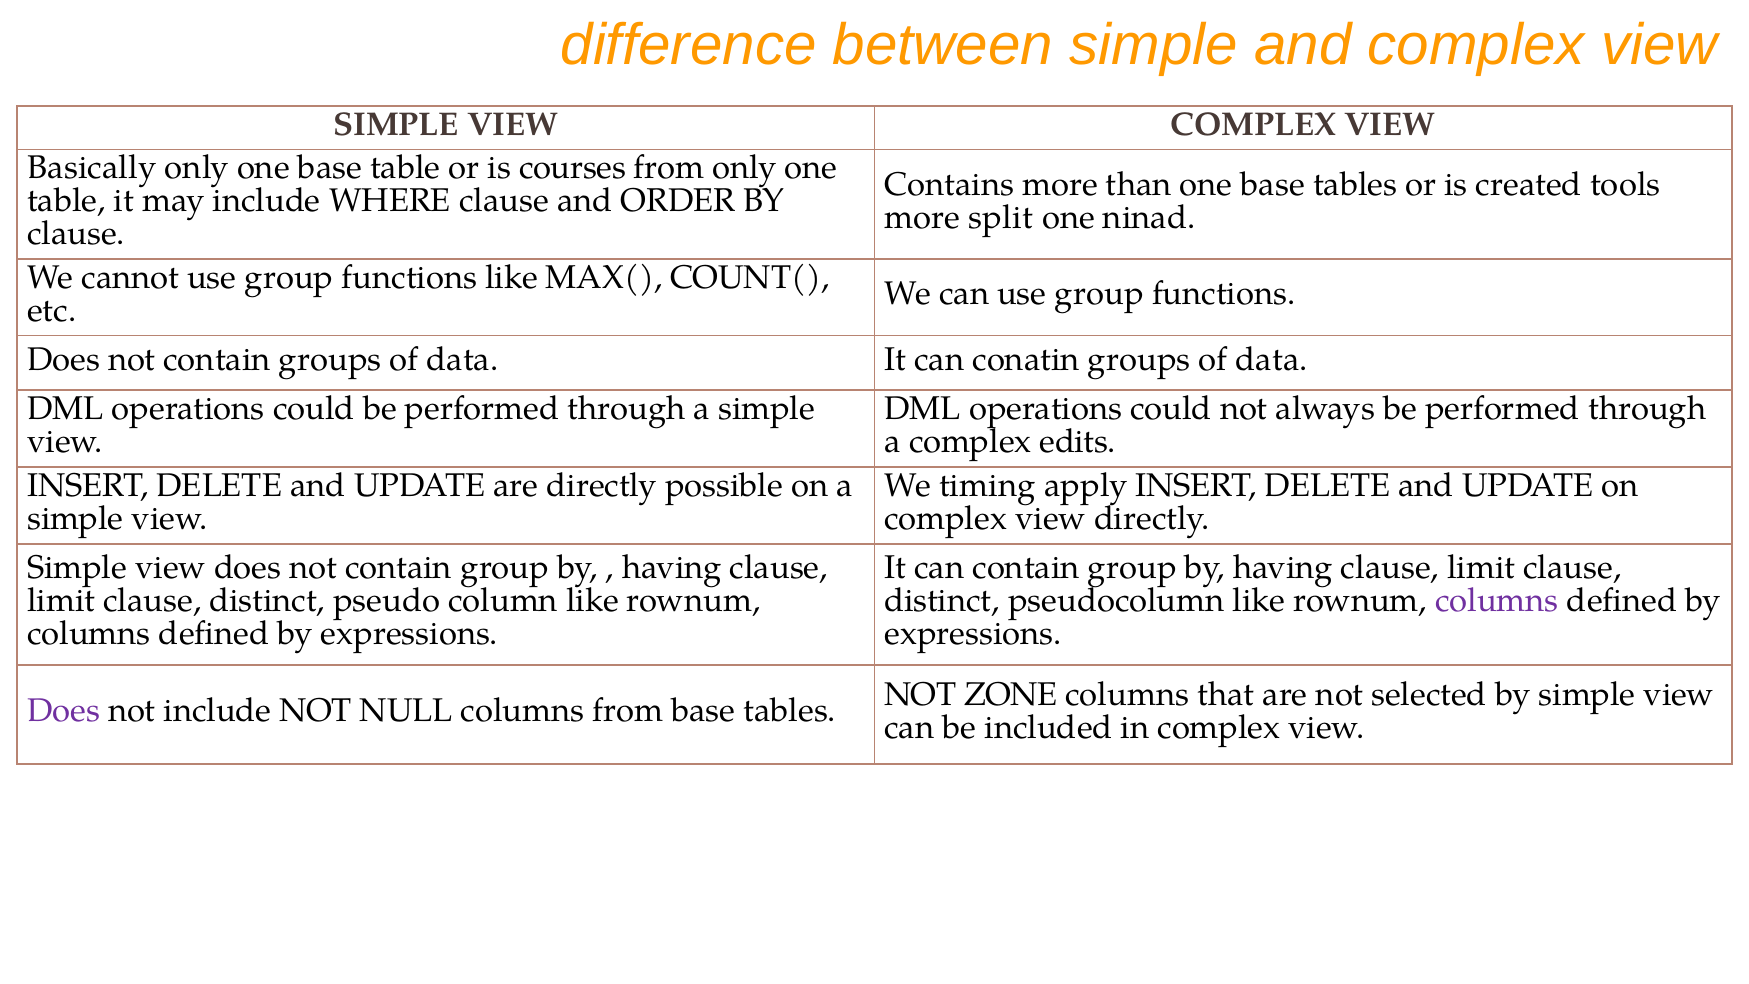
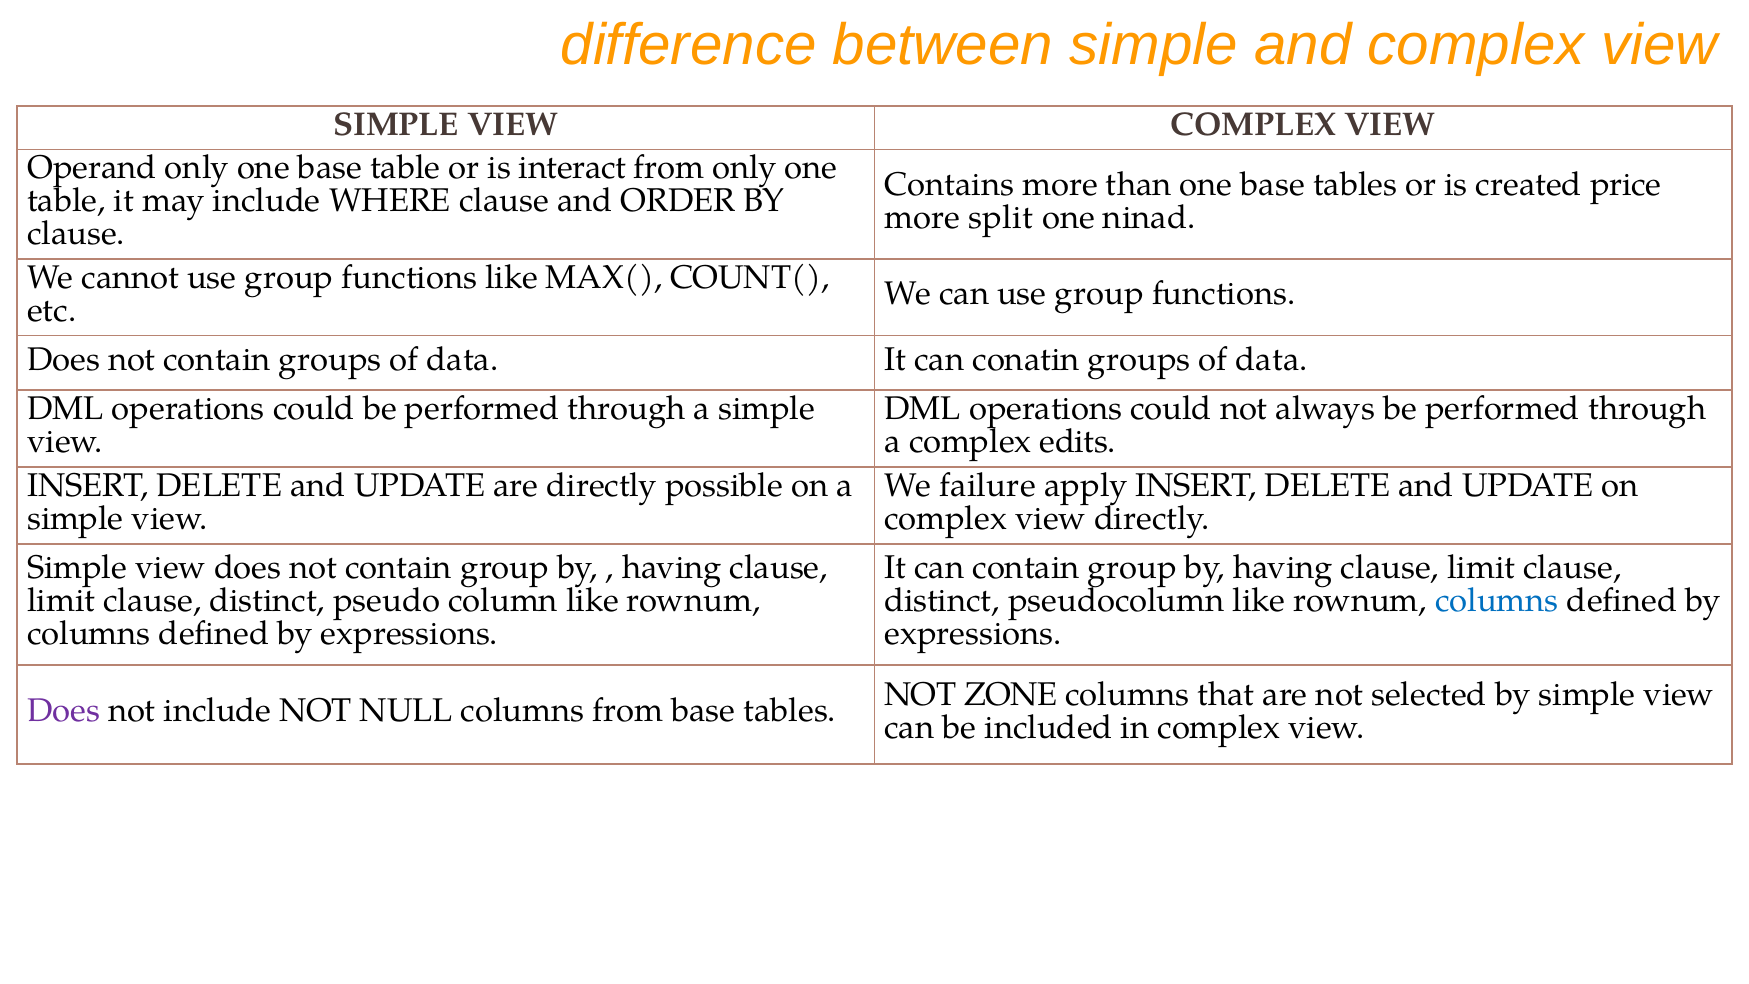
Basically: Basically -> Operand
courses: courses -> interact
tools: tools -> price
timing: timing -> failure
columns at (1497, 601) colour: purple -> blue
